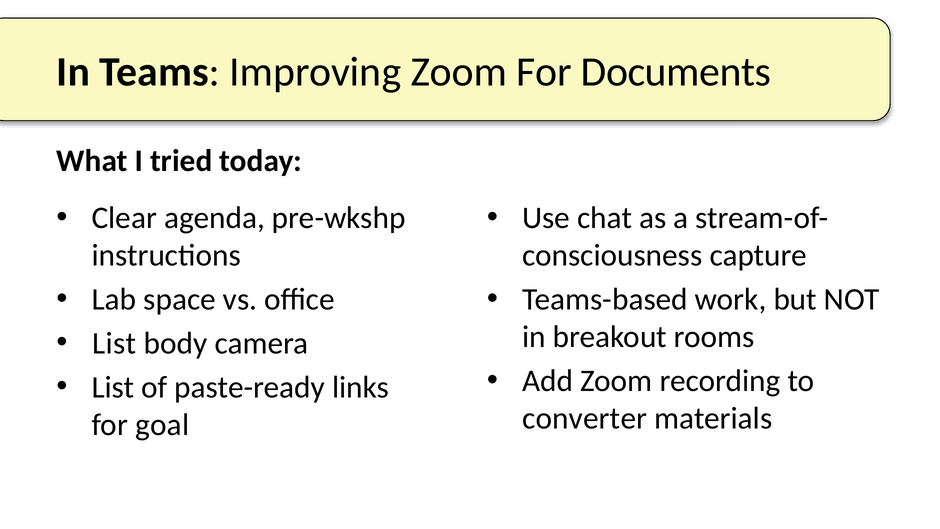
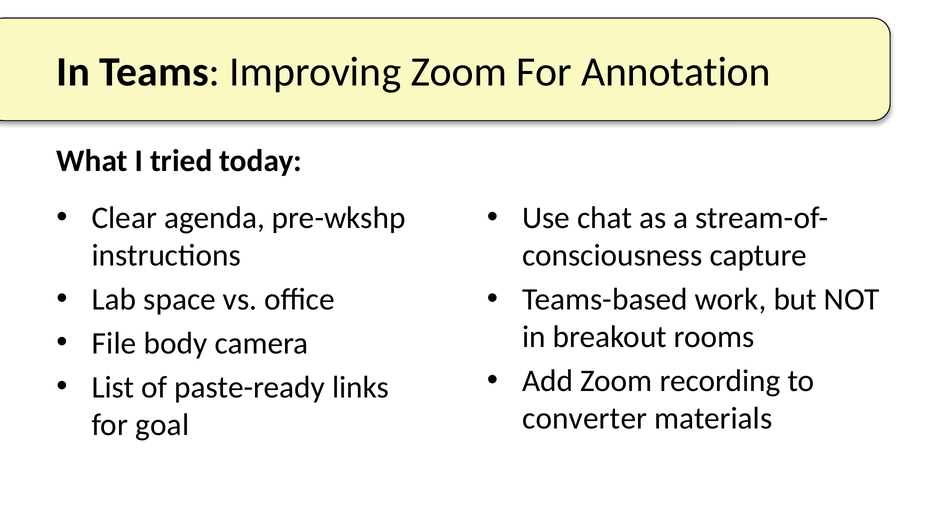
Documents: Documents -> Annotation
List at (114, 343): List -> File
